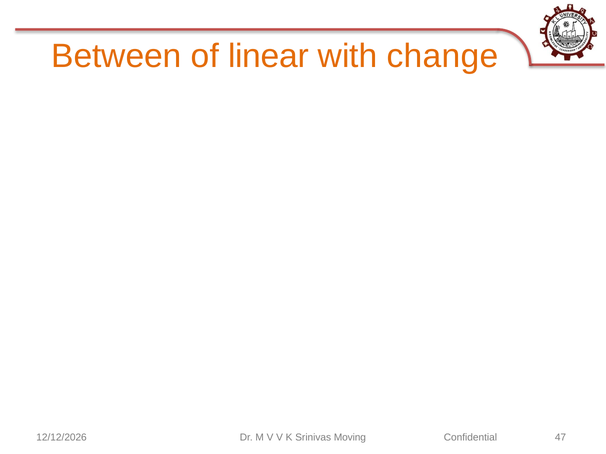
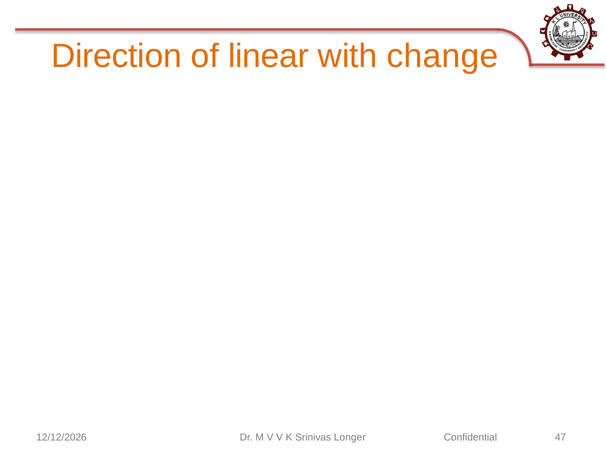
Between: Between -> Direction
Moving: Moving -> Longer
